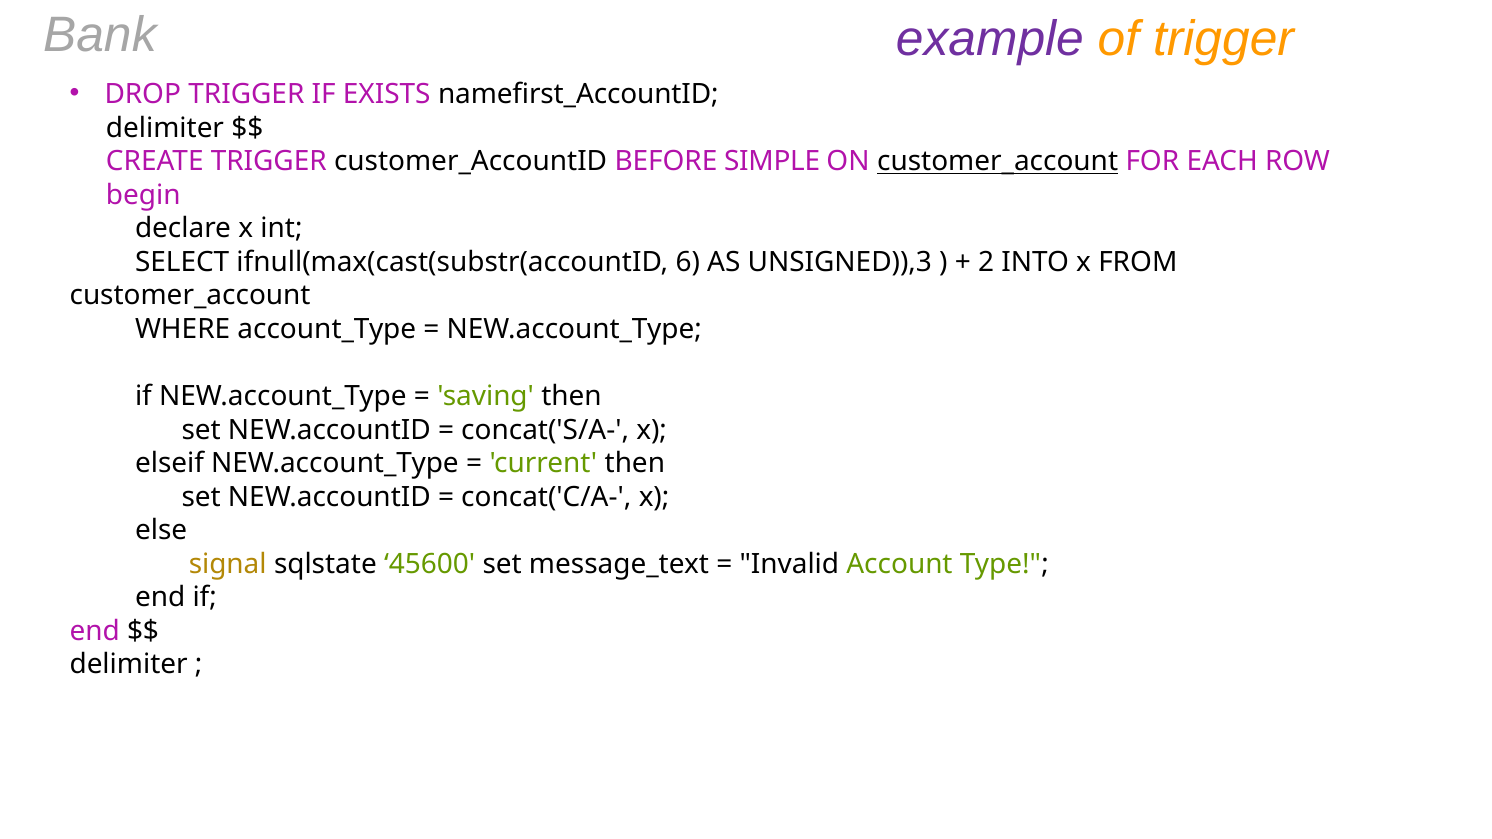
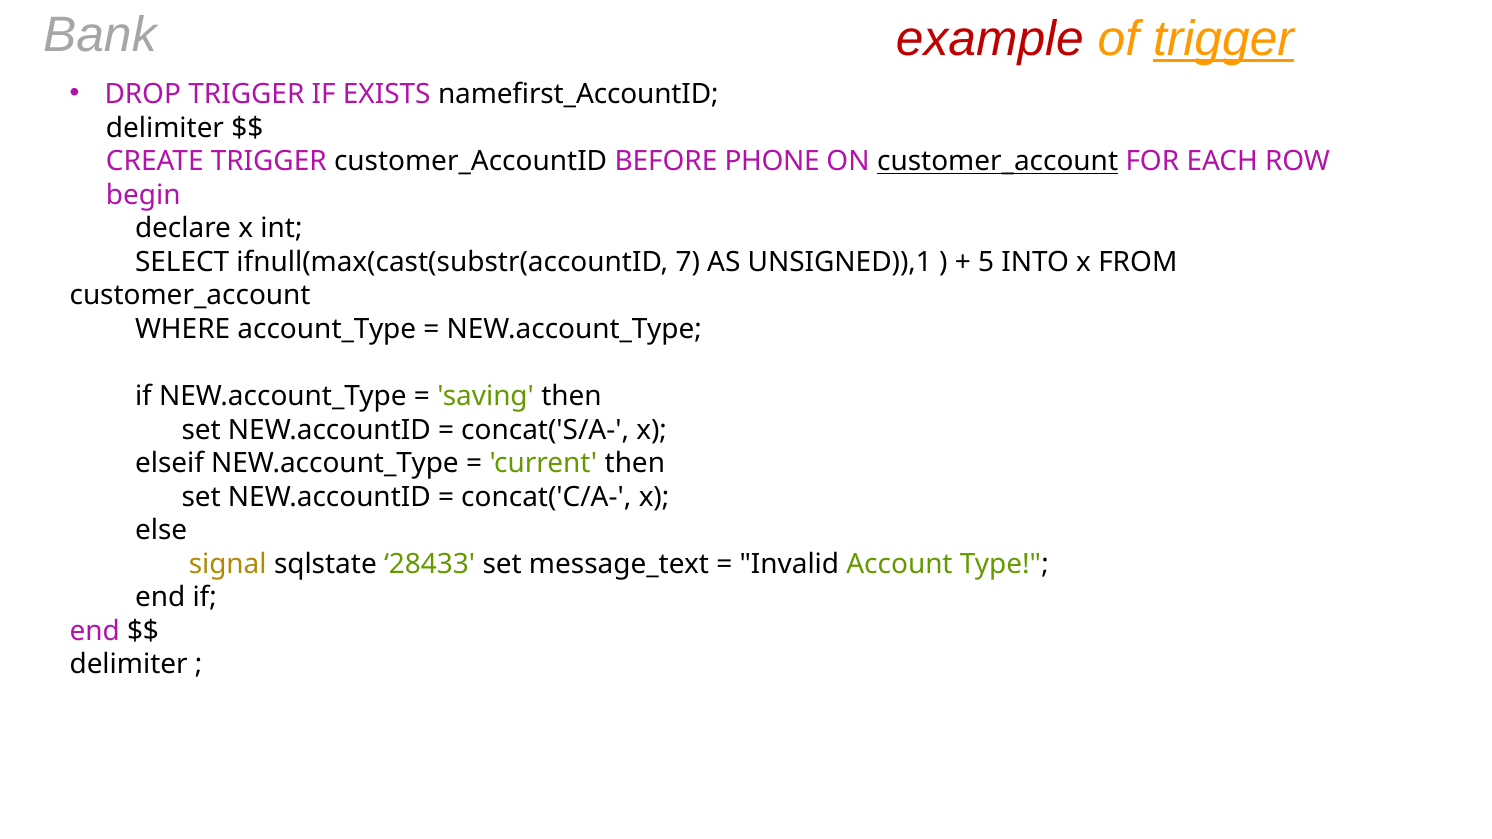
example colour: purple -> red
trigger at (1224, 39) underline: none -> present
SIMPLE: SIMPLE -> PHONE
6: 6 -> 7
UNSIGNED)),3: UNSIGNED)),3 -> UNSIGNED)),1
2: 2 -> 5
45600: 45600 -> 28433
